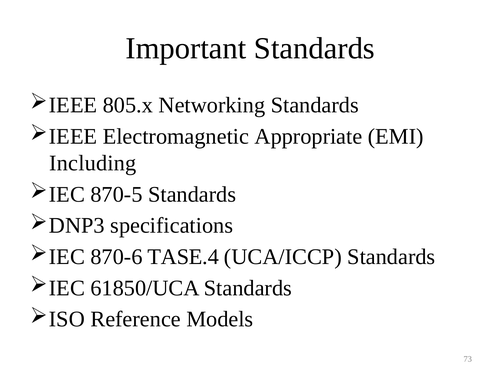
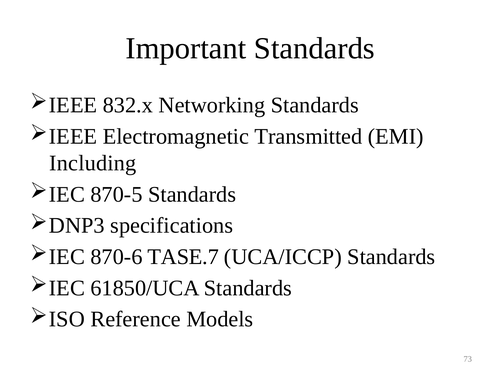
805.x: 805.x -> 832.x
Appropriate: Appropriate -> Transmitted
TASE.4: TASE.4 -> TASE.7
